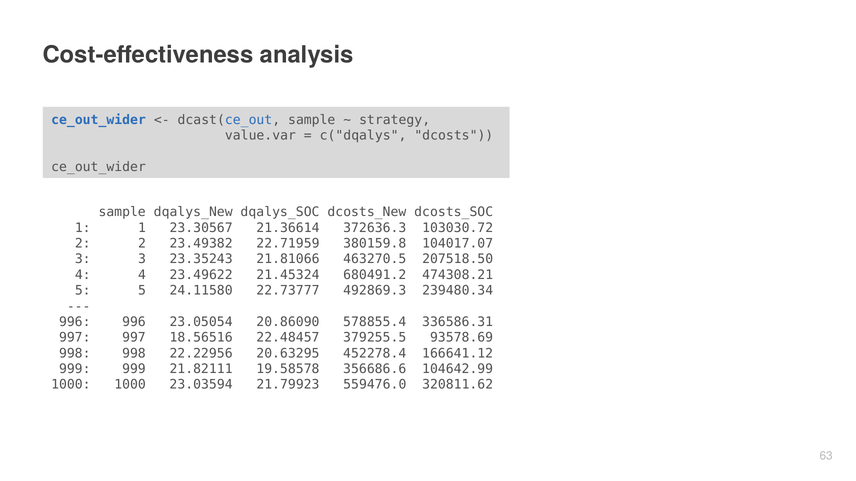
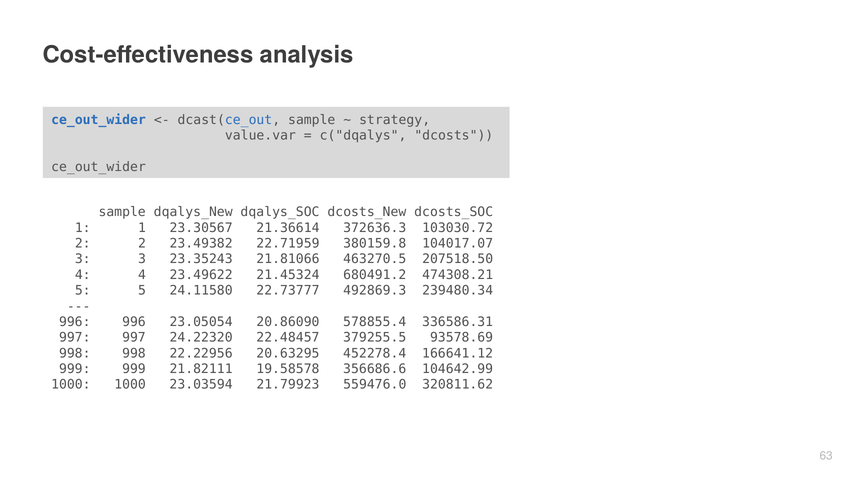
18.56516: 18.56516 -> 24.22320
